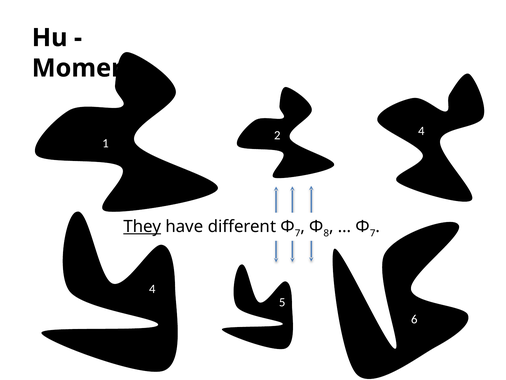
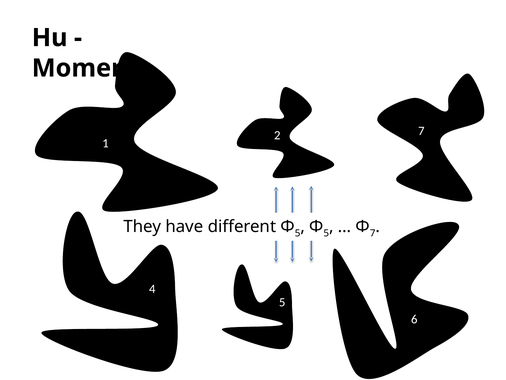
2 4: 4 -> 7
They underline: present -> none
7 at (298, 233): 7 -> 5
8 at (326, 233): 8 -> 5
